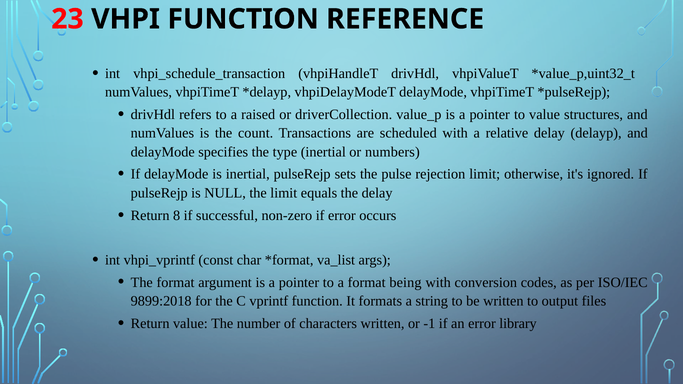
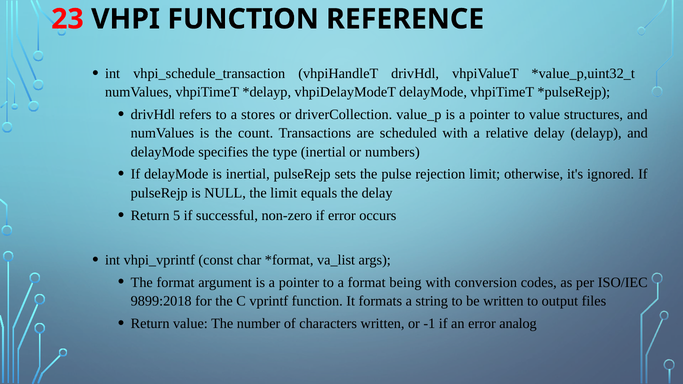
raised: raised -> stores
8: 8 -> 5
library: library -> analog
